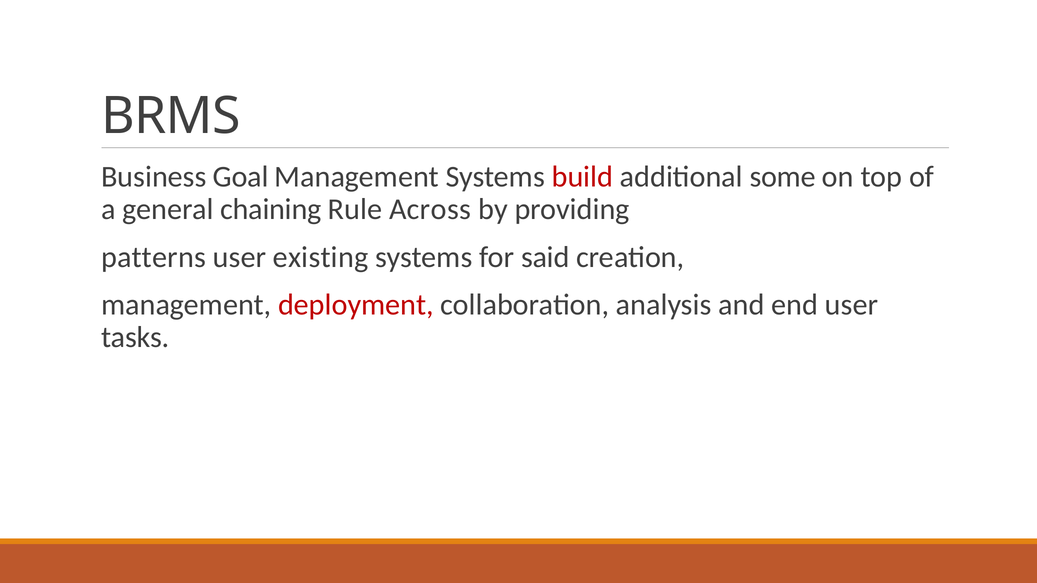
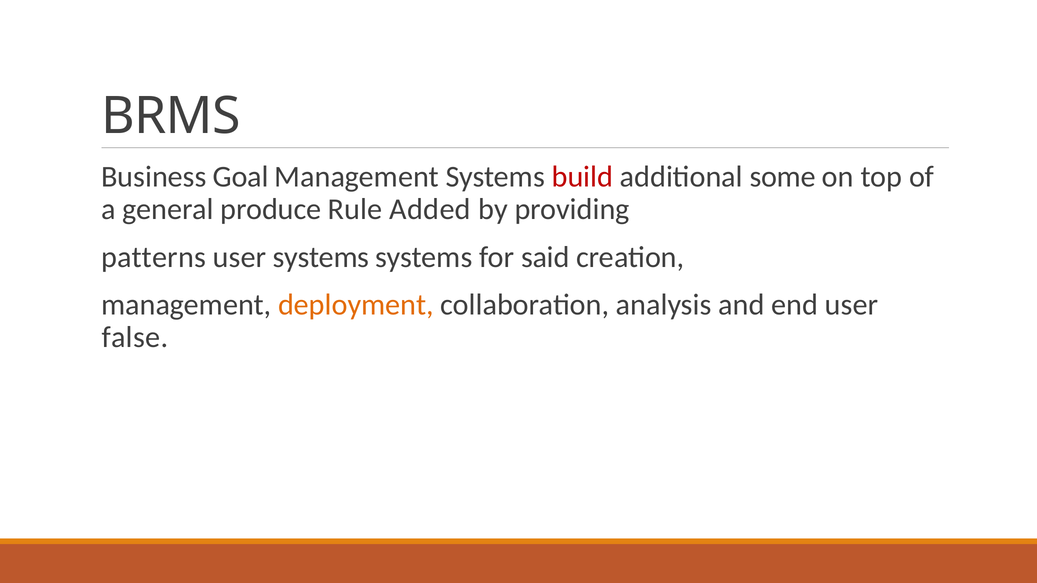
chaining: chaining -> produce
Across: Across -> Added
user existing: existing -> systems
deployment colour: red -> orange
tasks: tasks -> false
